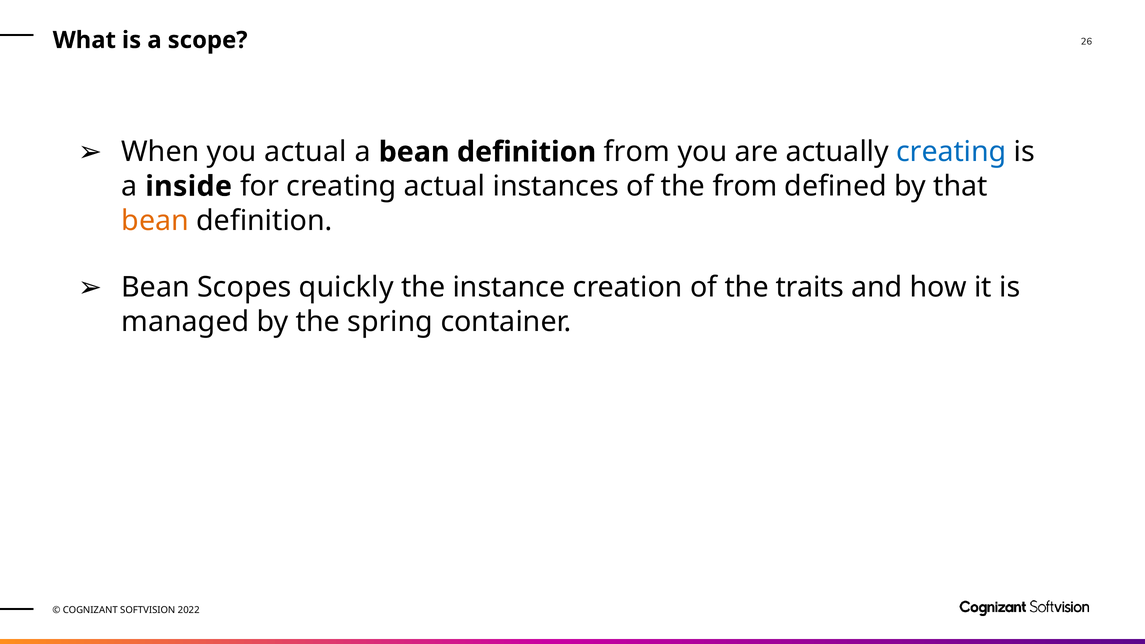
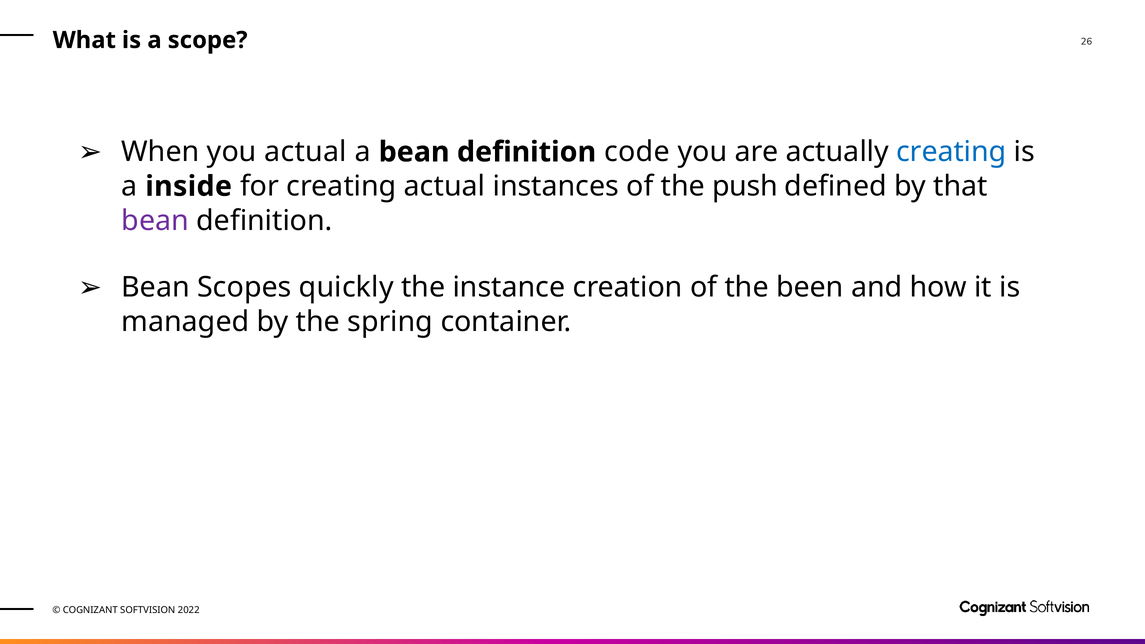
definition from: from -> code
the from: from -> push
bean at (155, 221) colour: orange -> purple
traits: traits -> been
